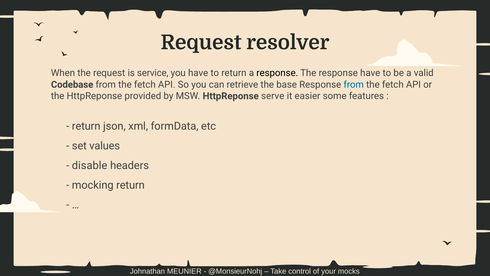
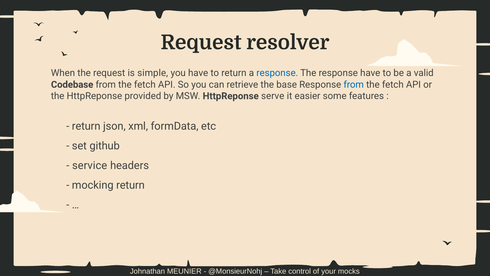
service: service -> simple
response at (277, 73) colour: black -> blue
values: values -> github
disable: disable -> service
